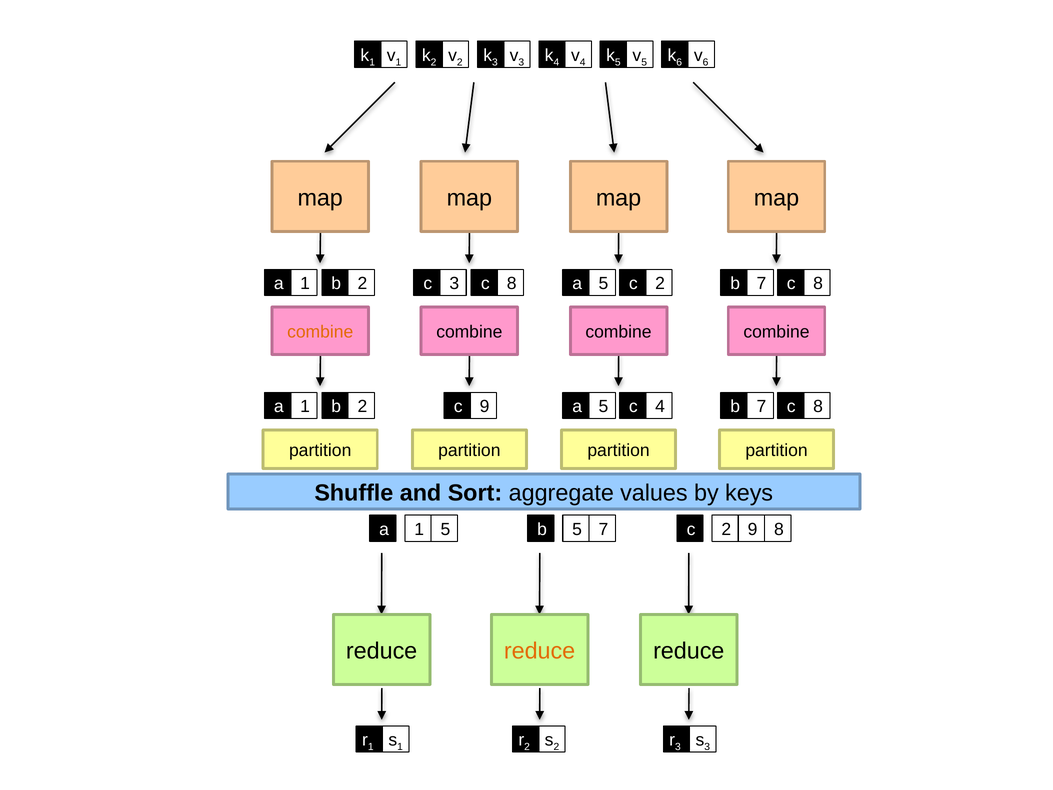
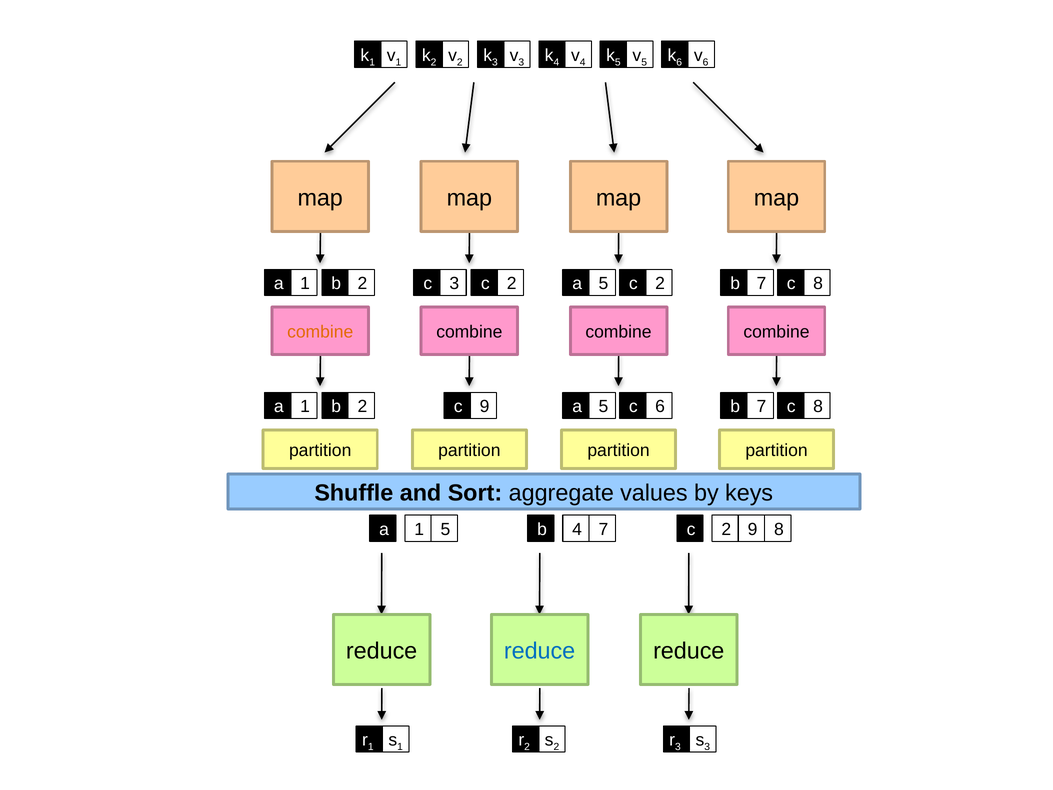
3 8: 8 -> 2
5 4: 4 -> 6
b 5: 5 -> 4
reduce at (540, 651) colour: orange -> blue
